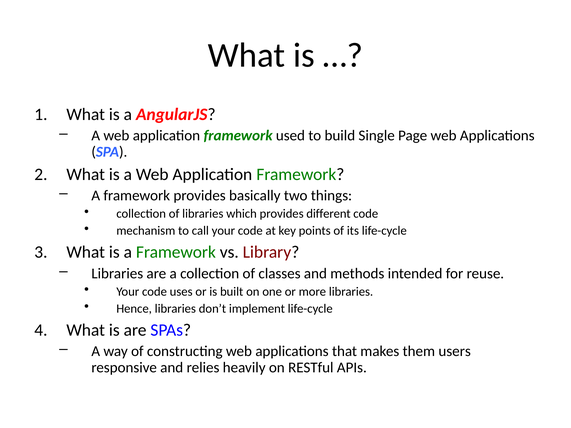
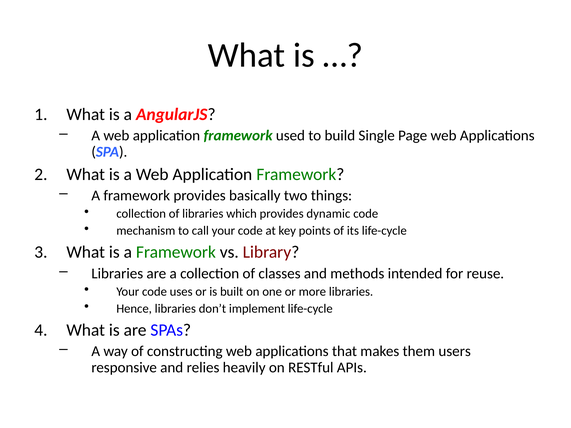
different: different -> dynamic
